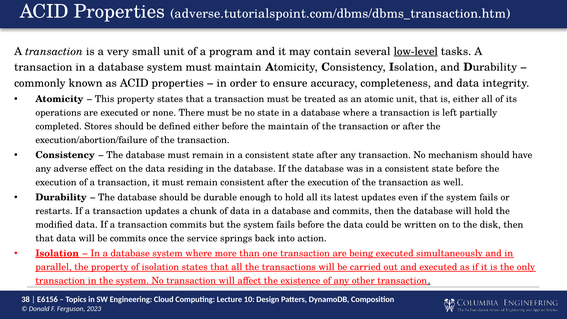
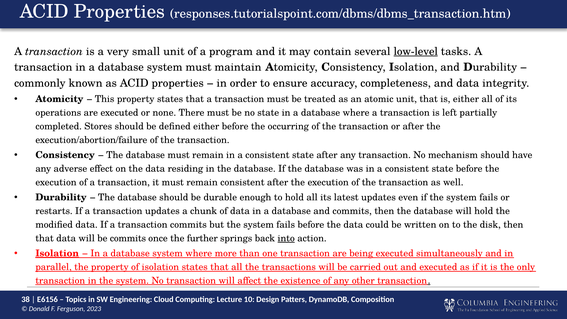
adverse.tutorialspoint.com/dbms/dbms_transaction.htm: adverse.tutorialspoint.com/dbms/dbms_transaction.htm -> responses.tutorialspoint.com/dbms/dbms_transaction.htm
the maintain: maintain -> occurring
service: service -> further
into underline: none -> present
